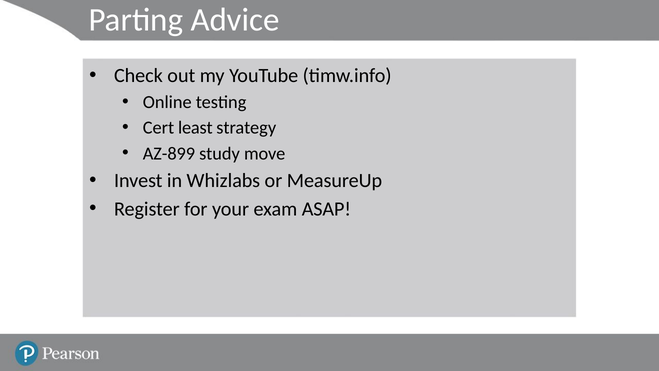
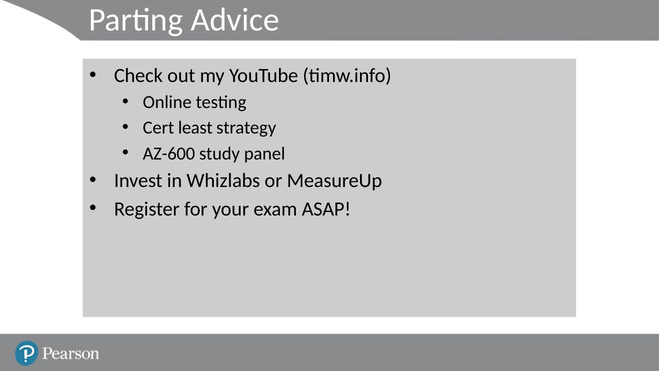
AZ-899: AZ-899 -> AZ-600
move: move -> panel
